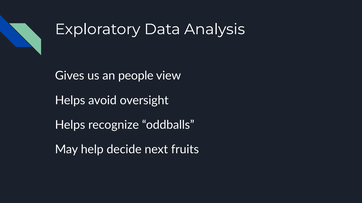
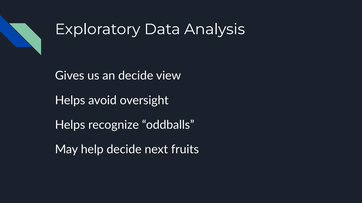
an people: people -> decide
